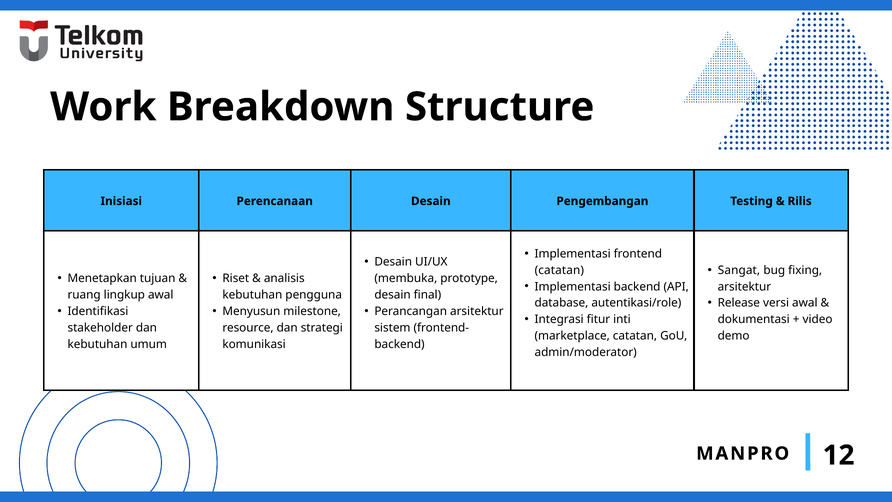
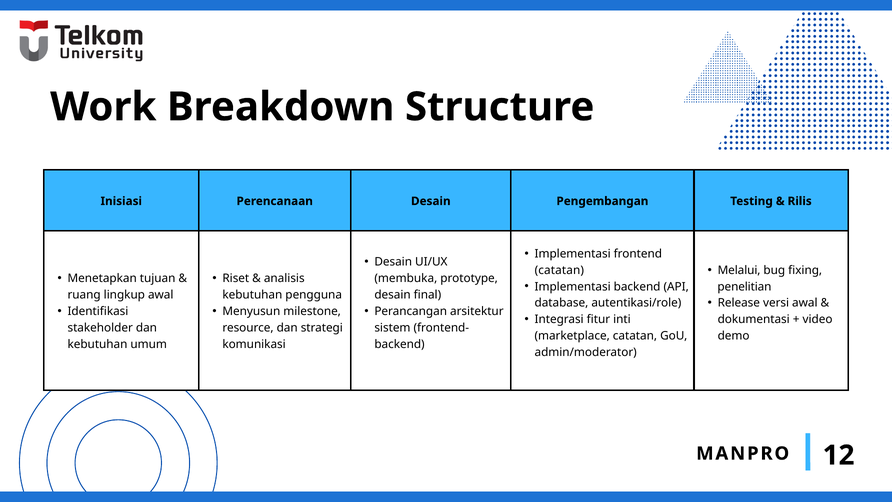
Sangat: Sangat -> Melalui
arsitektur at (744, 286): arsitektur -> penelitian
